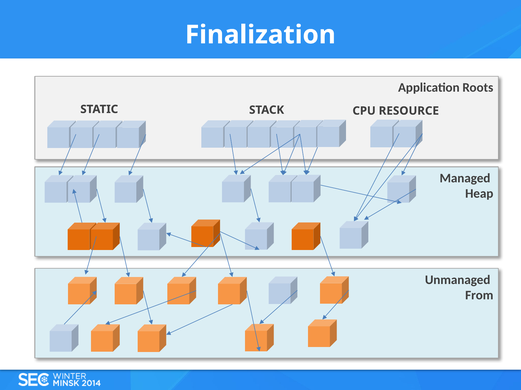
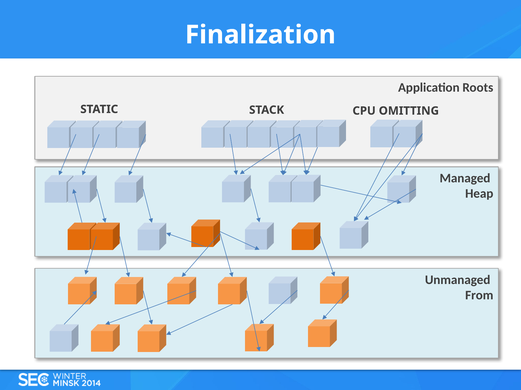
RESOURCE: RESOURCE -> OMITTING
